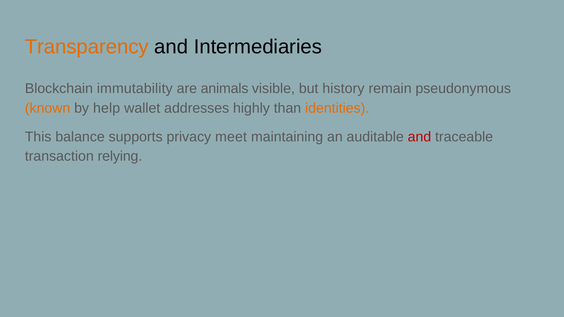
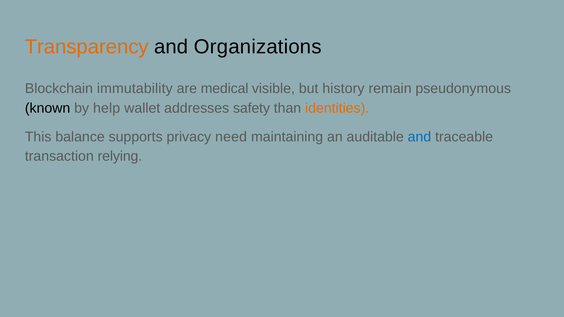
Intermediaries: Intermediaries -> Organizations
animals: animals -> medical
known colour: orange -> black
highly: highly -> safety
meet: meet -> need
and at (419, 137) colour: red -> blue
